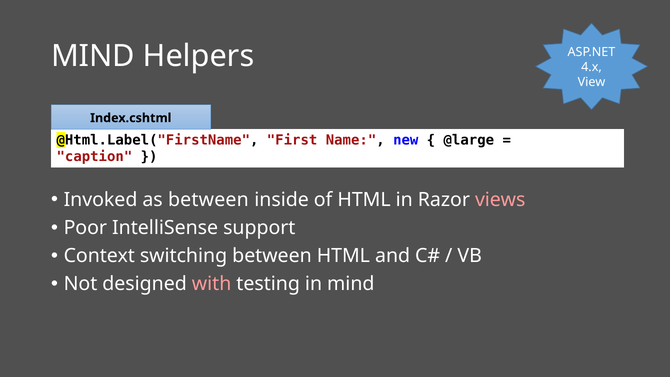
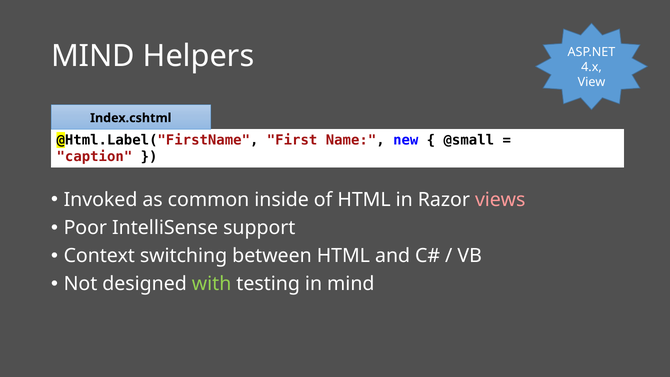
@large: @large -> @small
as between: between -> common
with colour: pink -> light green
